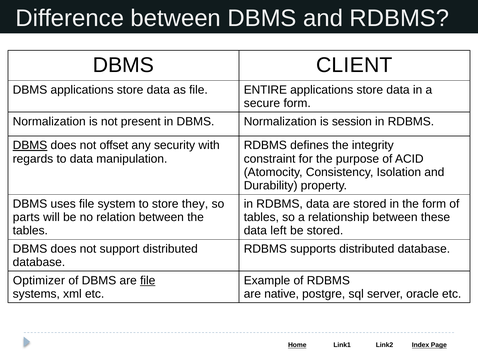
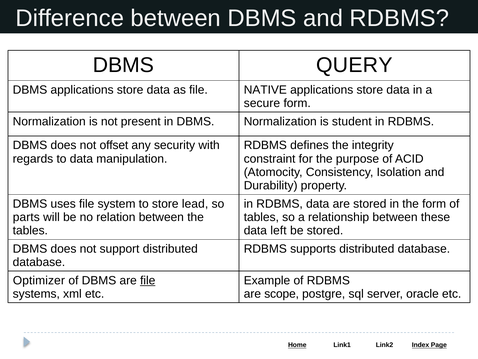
CLIENT: CLIENT -> QUERY
ENTIRE: ENTIRE -> NATIVE
session: session -> student
DBMS at (30, 145) underline: present -> none
they: they -> lead
native: native -> scope
